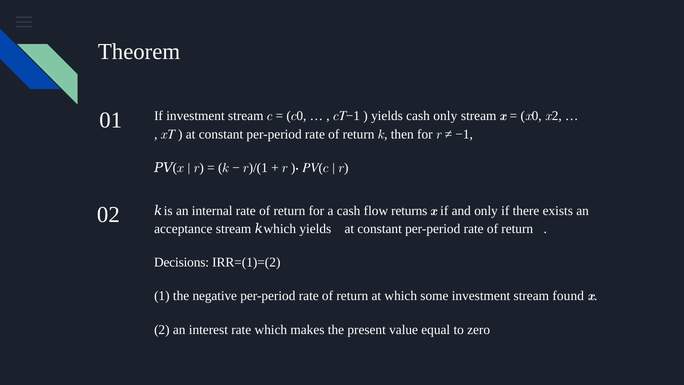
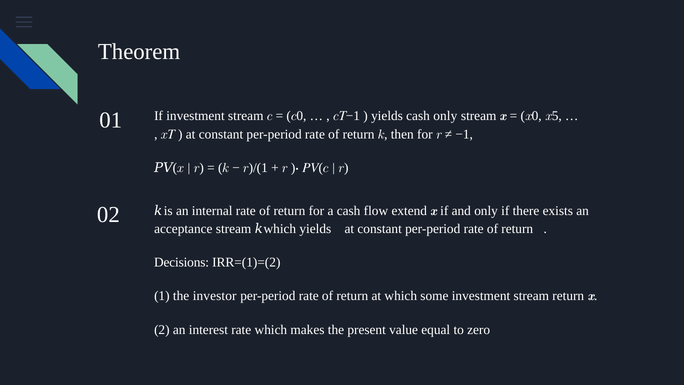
2 at (557, 116): 2 -> 5
returns: returns -> extend
negative: negative -> investor
stream found: found -> return
